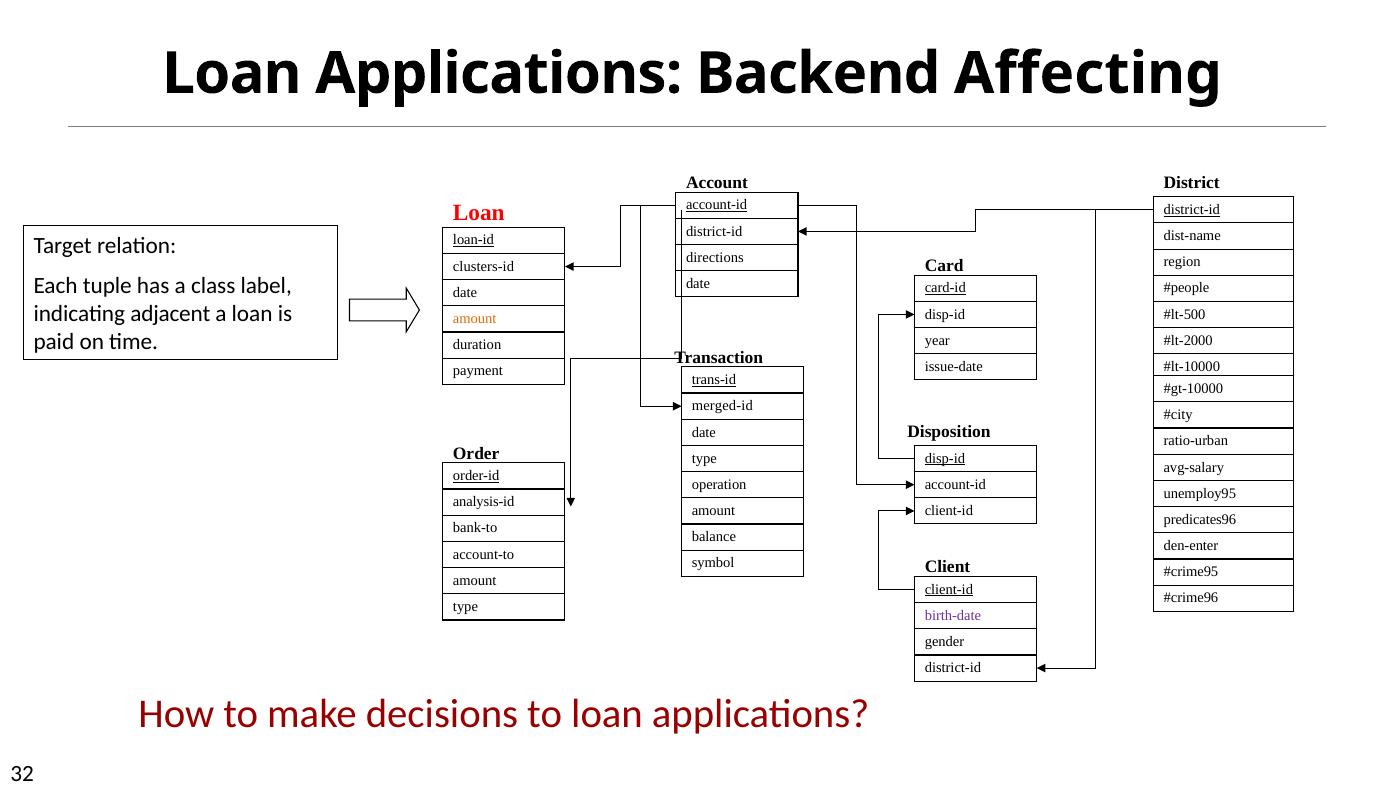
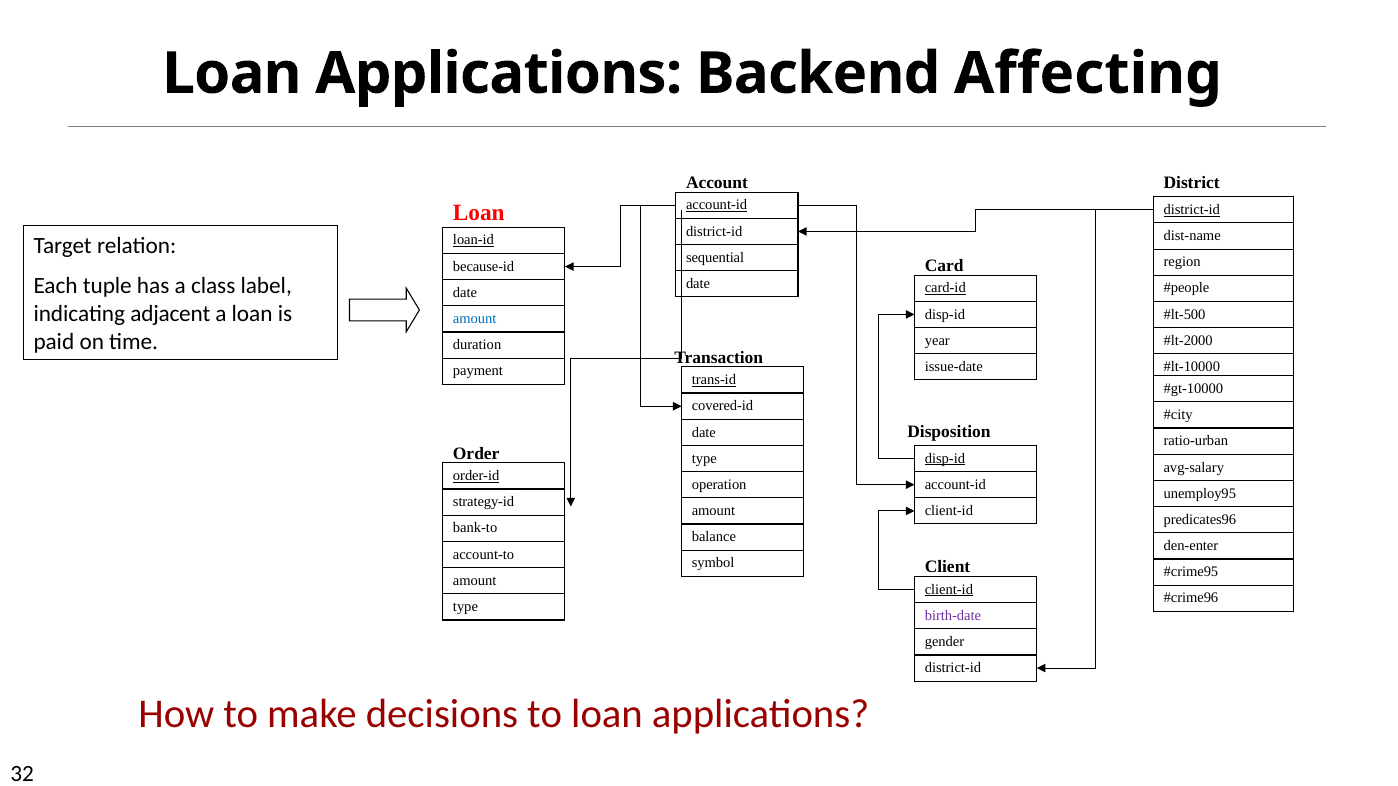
directions: directions -> sequential
clusters-id: clusters-id -> because-id
amount at (475, 319) colour: orange -> blue
merged-id: merged-id -> covered-id
analysis-id: analysis-id -> strategy-id
